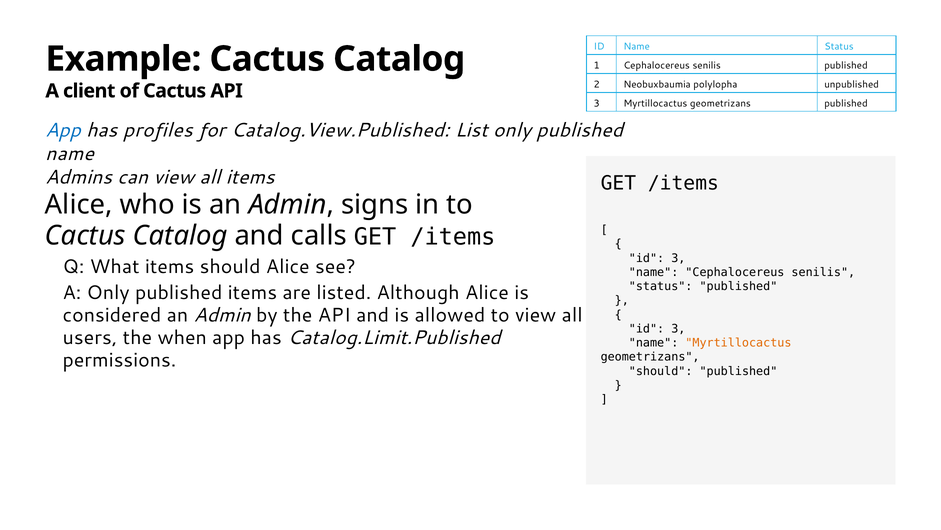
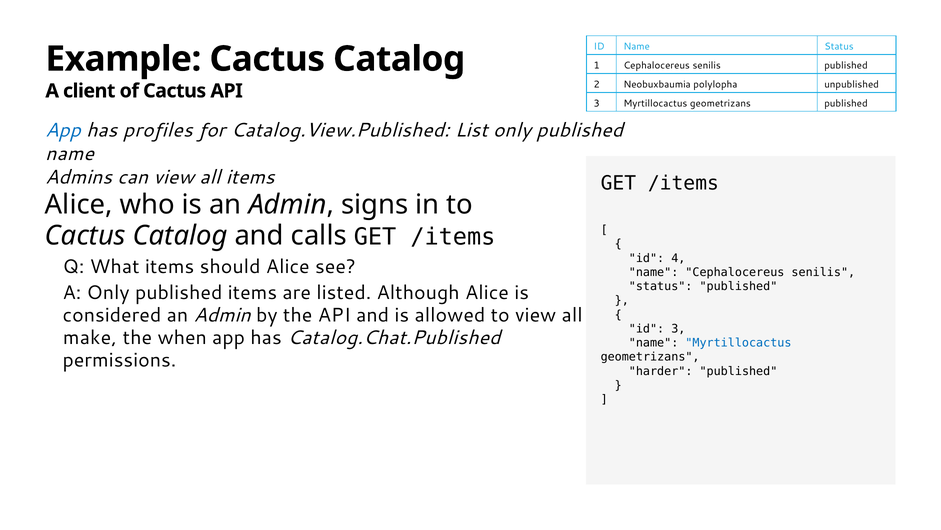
3 at (678, 258): 3 -> 4
users: users -> make
Catalog.Limit.Published: Catalog.Limit.Published -> Catalog.Chat.Published
Myrtillocactus at (738, 343) colour: orange -> blue
should at (661, 371): should -> harder
